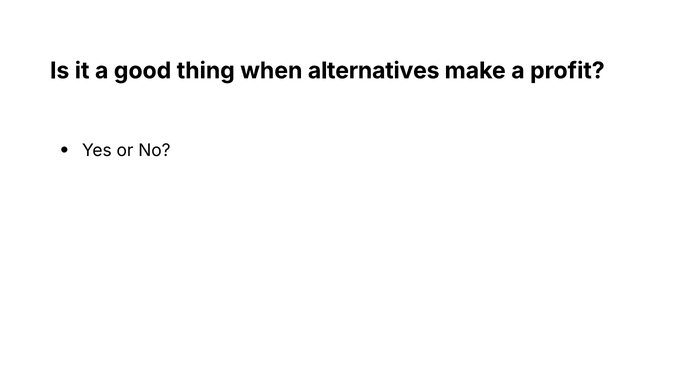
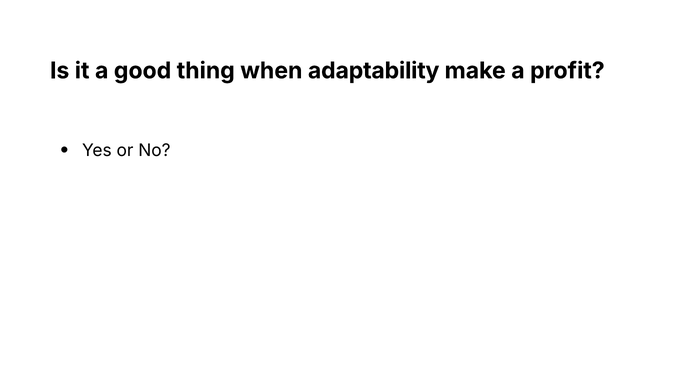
alternatives: alternatives -> adaptability
